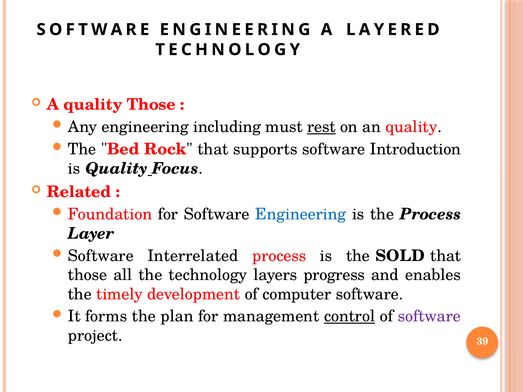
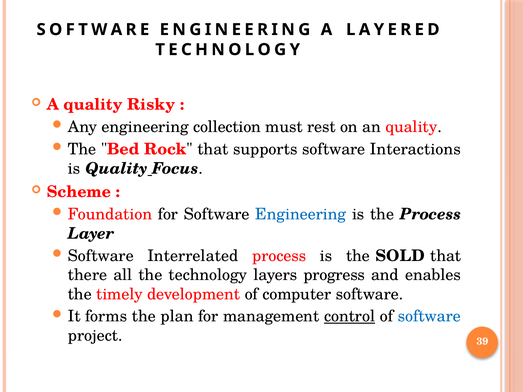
quality Those: Those -> Risky
including: including -> collection
rest underline: present -> none
Introduction: Introduction -> Interactions
Related: Related -> Scheme
those at (88, 275): those -> there
software at (429, 317) colour: purple -> blue
